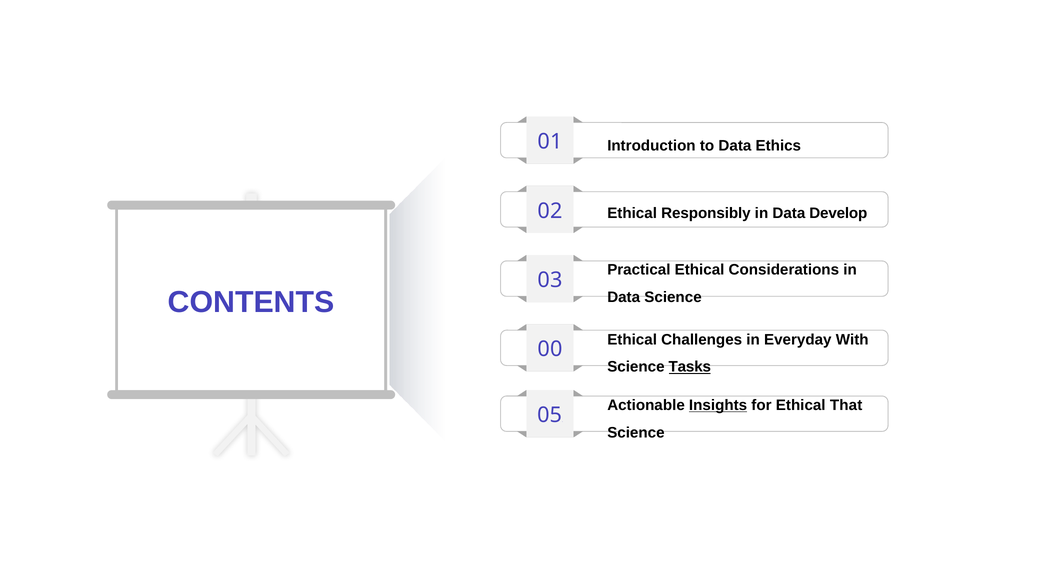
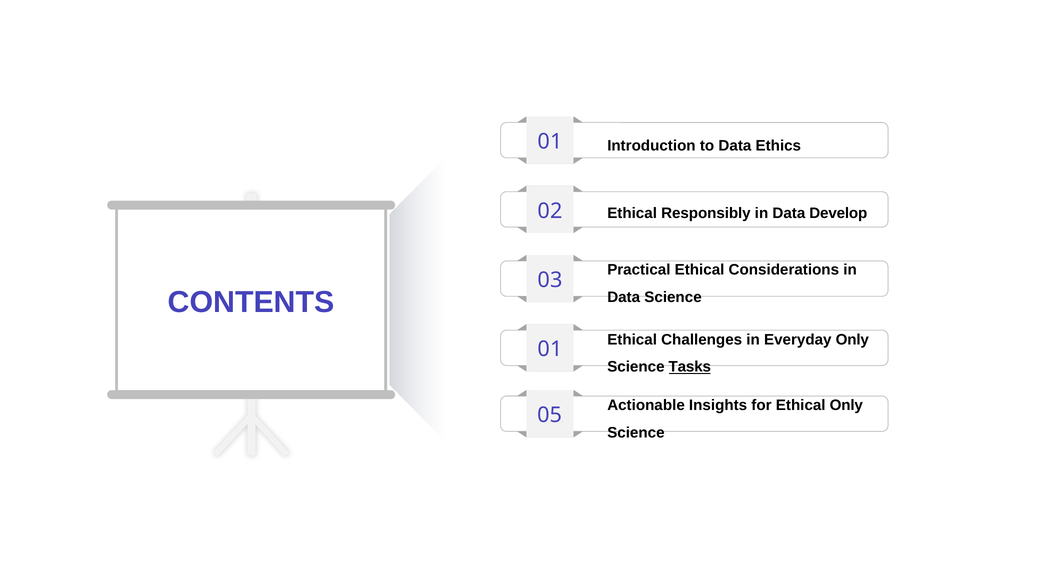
Everyday With: With -> Only
0 at (556, 349): 0 -> 1
Insights underline: present -> none
Ethical That: That -> Only
